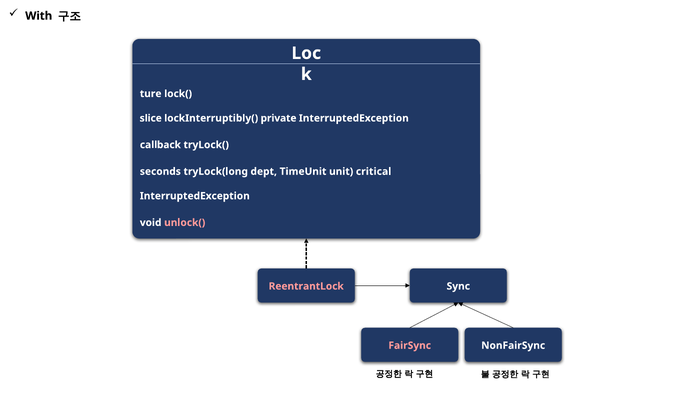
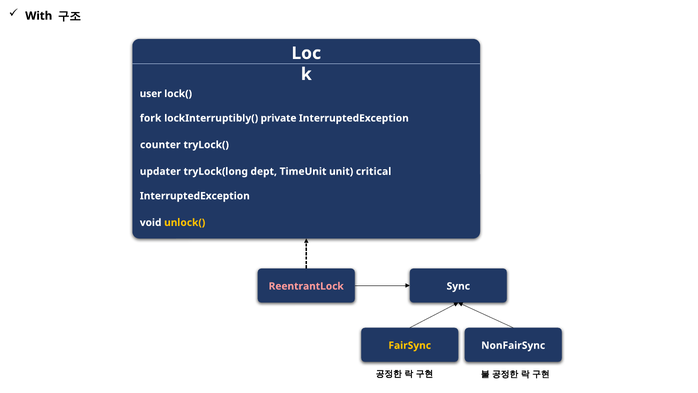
ture: ture -> user
slice: slice -> fork
callback: callback -> counter
seconds: seconds -> updater
unlock( colour: pink -> yellow
FairSync colour: pink -> yellow
